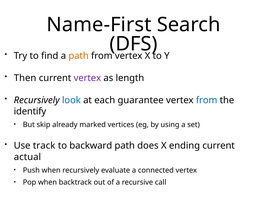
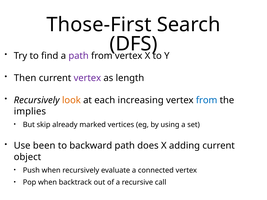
Name-First: Name-First -> Those-First
path at (79, 56) colour: orange -> purple
look colour: blue -> orange
guarantee: guarantee -> increasing
identify: identify -> implies
track: track -> been
ending: ending -> adding
actual: actual -> object
